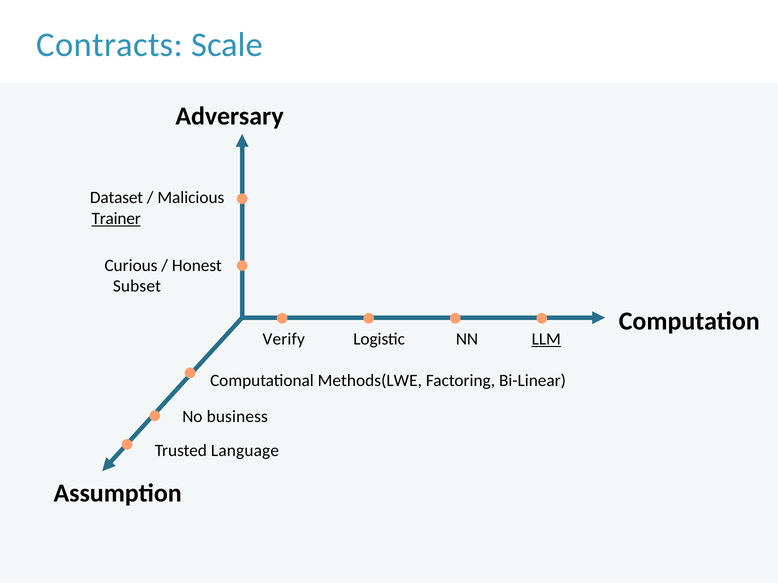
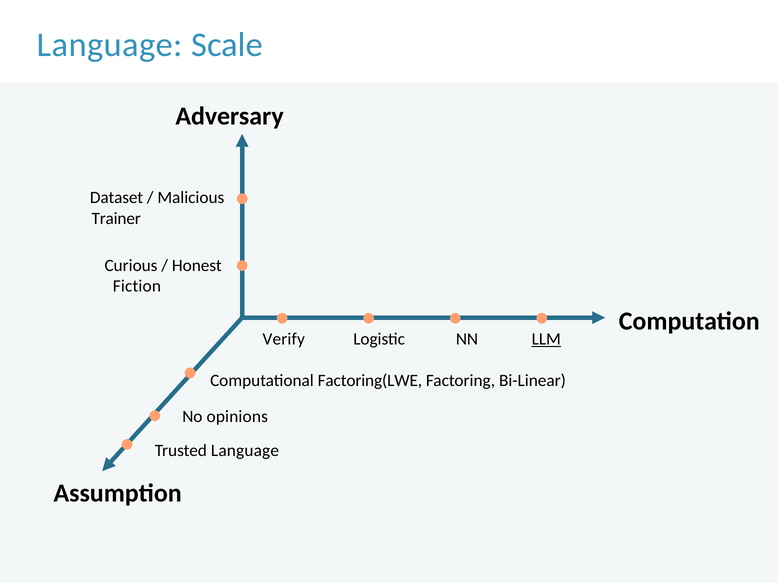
Contracts at (110, 45): Contracts -> Language
Trainer underline: present -> none
Subset: Subset -> Fiction
Methods(LWE: Methods(LWE -> Factoring(LWE
business: business -> opinions
